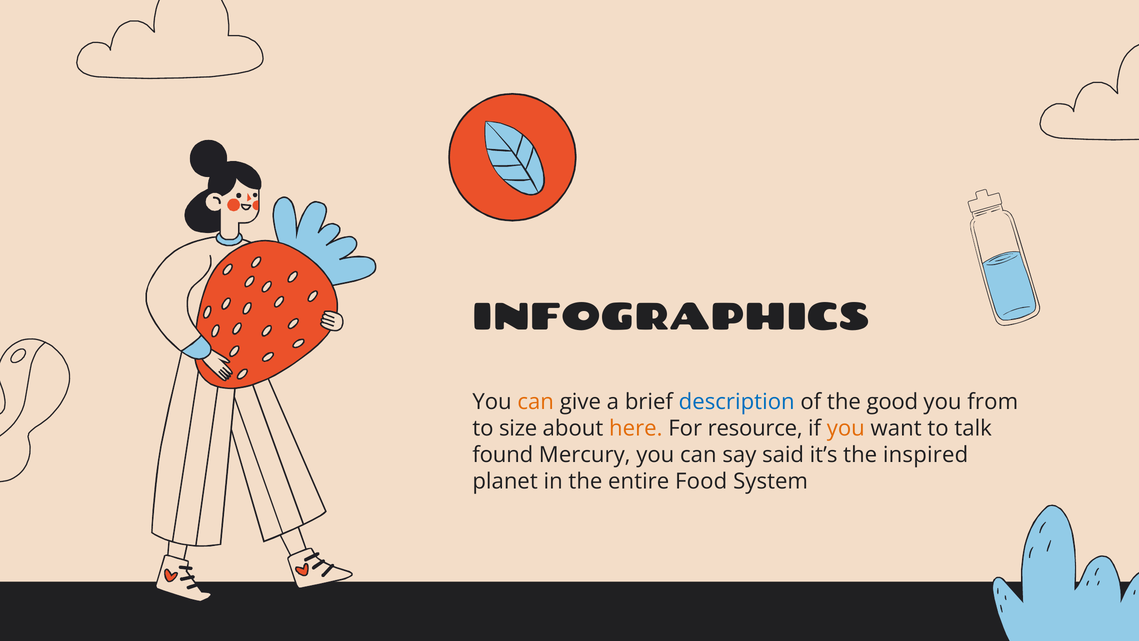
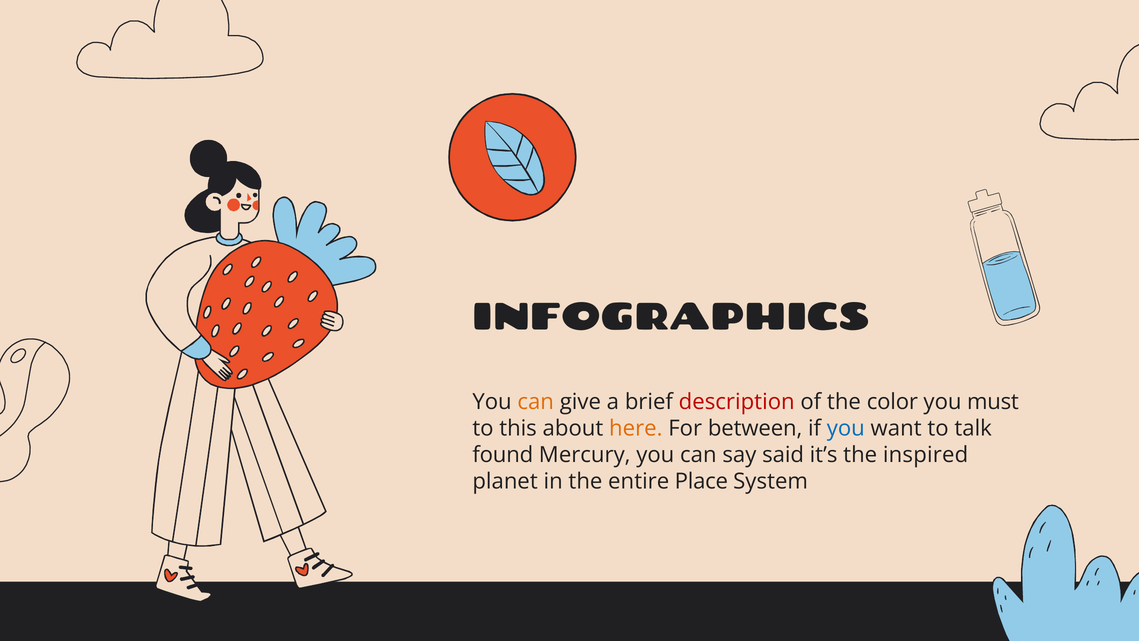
description colour: blue -> red
good: good -> color
from: from -> must
size: size -> this
resource: resource -> between
you at (846, 428) colour: orange -> blue
Food: Food -> Place
